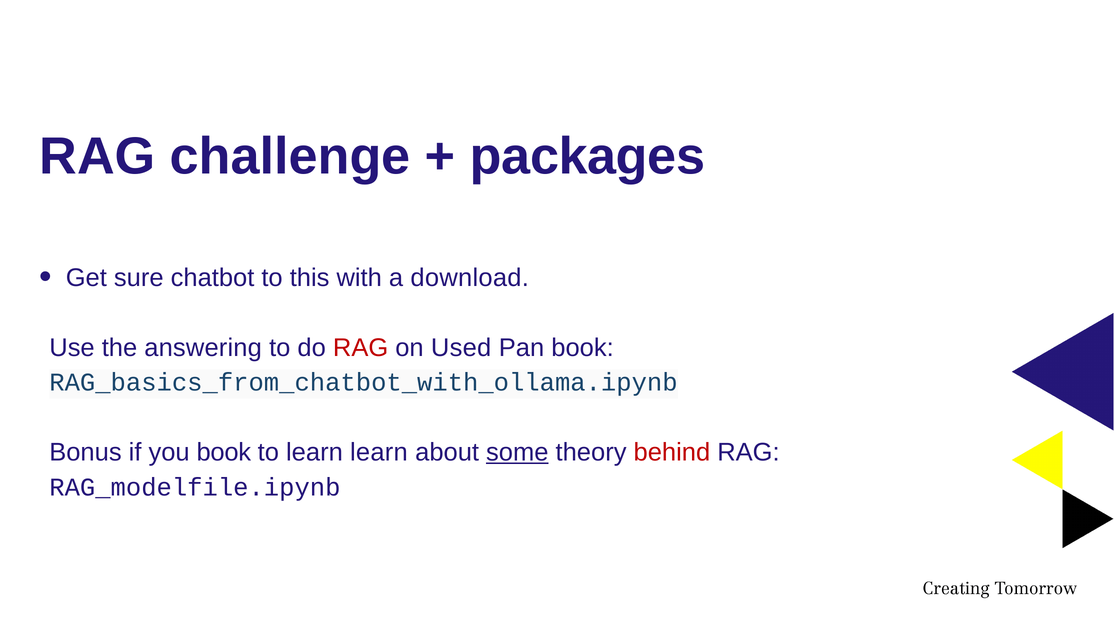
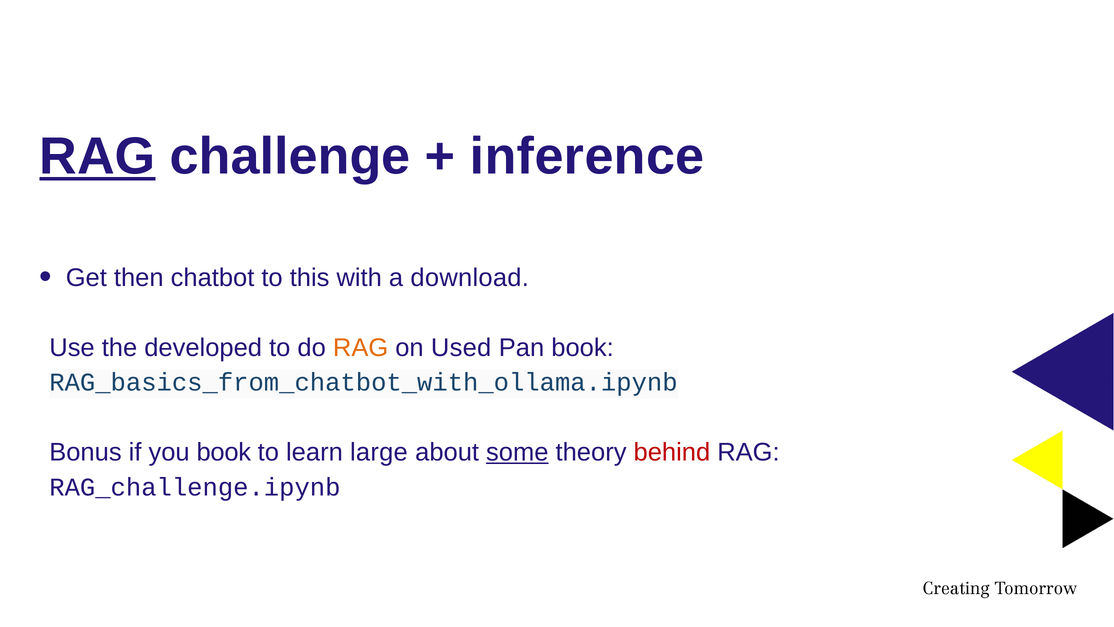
RAG at (97, 156) underline: none -> present
packages: packages -> inference
sure: sure -> then
answering: answering -> developed
RAG at (361, 347) colour: red -> orange
learn learn: learn -> large
RAG_modelfile.ipynb: RAG_modelfile.ipynb -> RAG_challenge.ipynb
